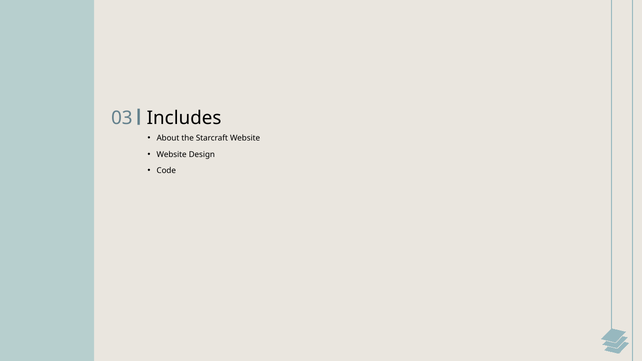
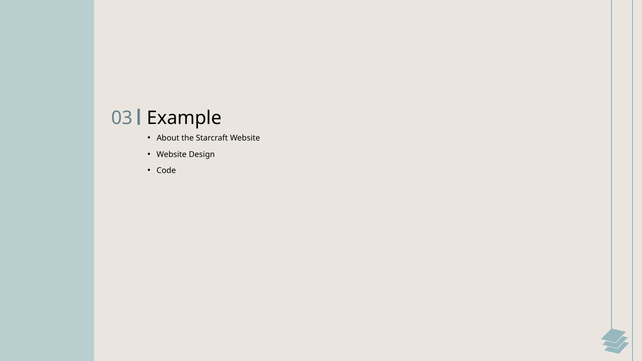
Includes: Includes -> Example
